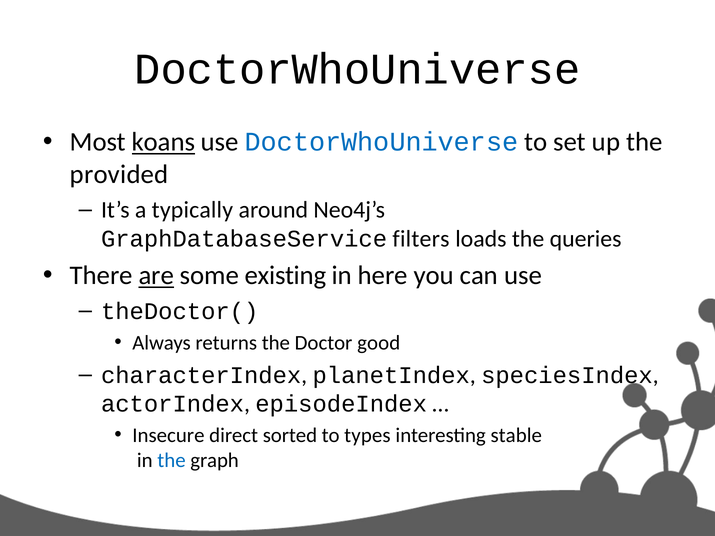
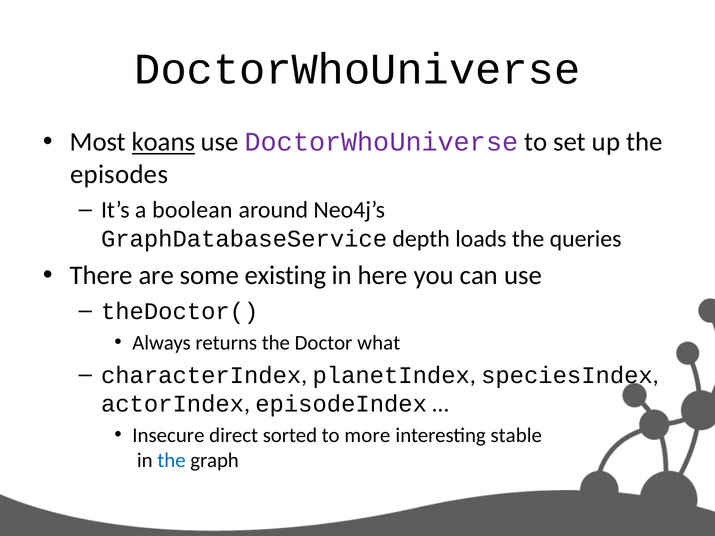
DoctorWhoUniverse at (382, 142) colour: blue -> purple
provided: provided -> episodes
typically: typically -> boolean
filters: filters -> depth
are underline: present -> none
good: good -> what
types: types -> more
